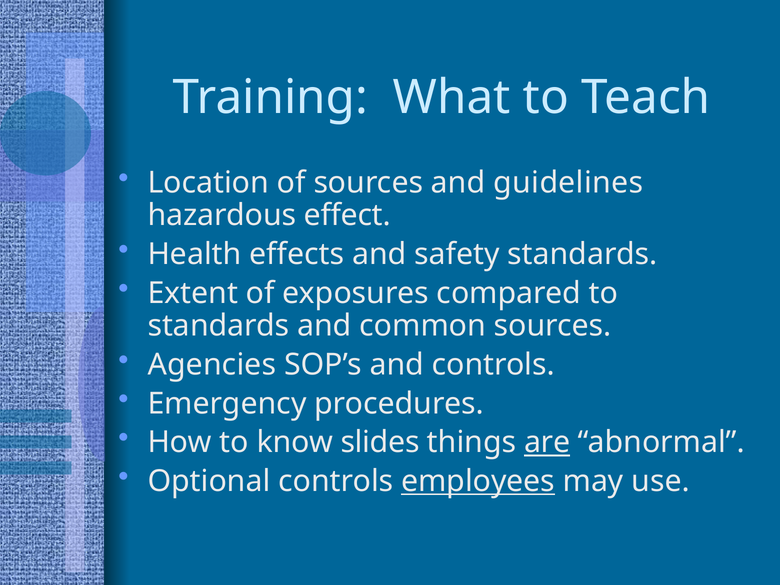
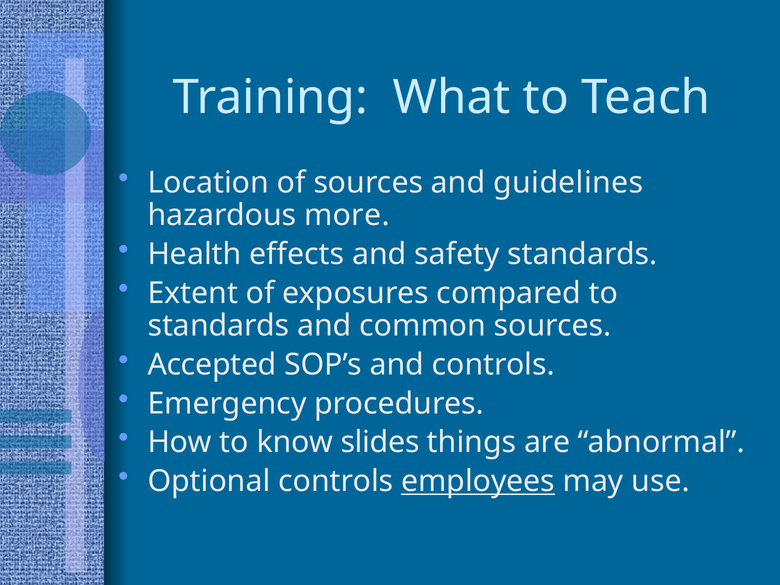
effect: effect -> more
Agencies: Agencies -> Accepted
are underline: present -> none
